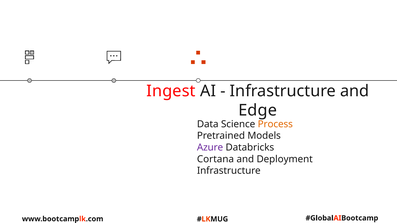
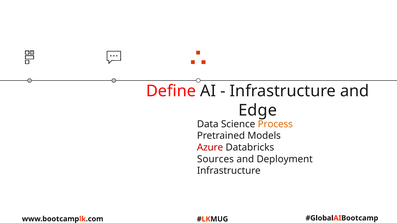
Ingest: Ingest -> Define
Azure colour: purple -> red
Cortana: Cortana -> Sources
